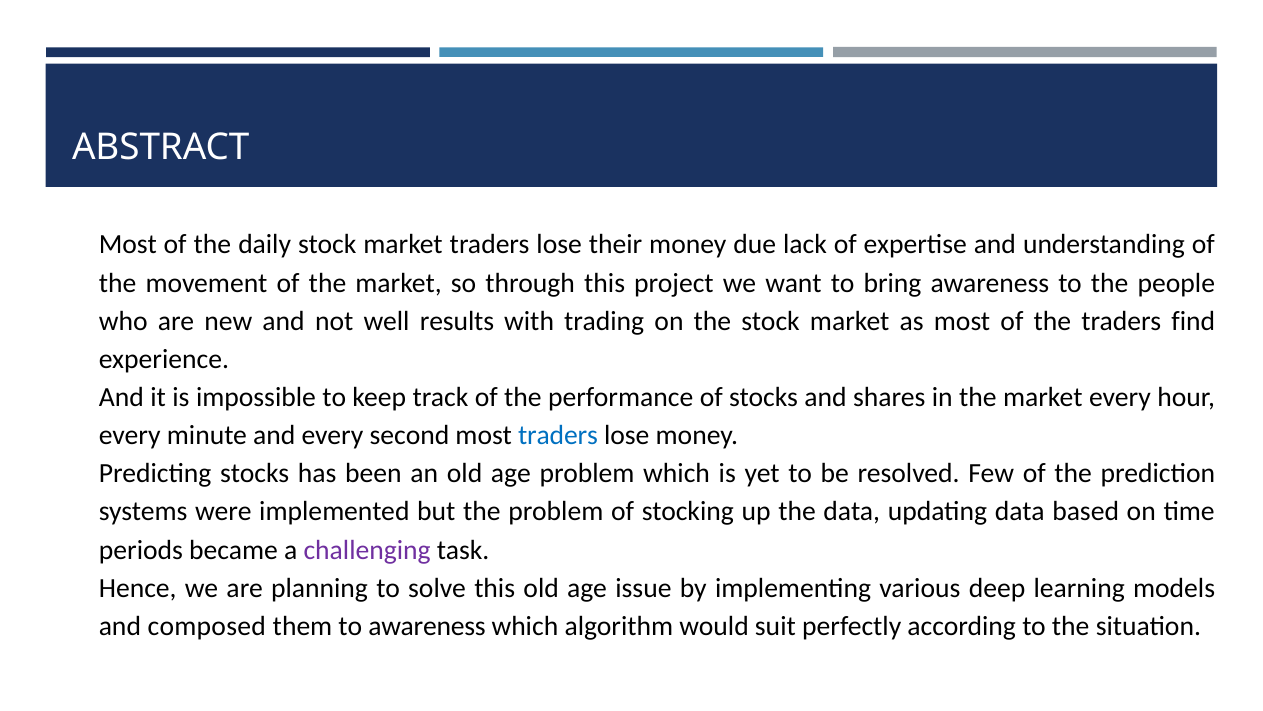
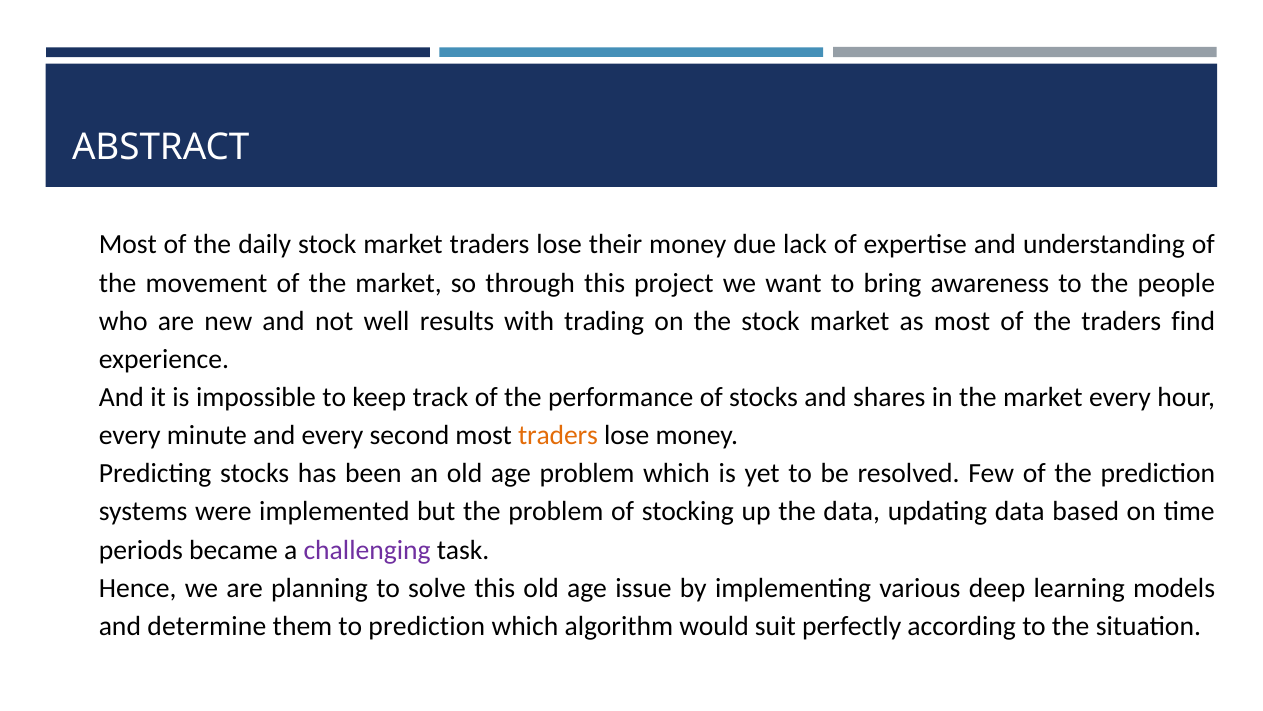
traders at (558, 435) colour: blue -> orange
composed: composed -> determine
to awareness: awareness -> prediction
